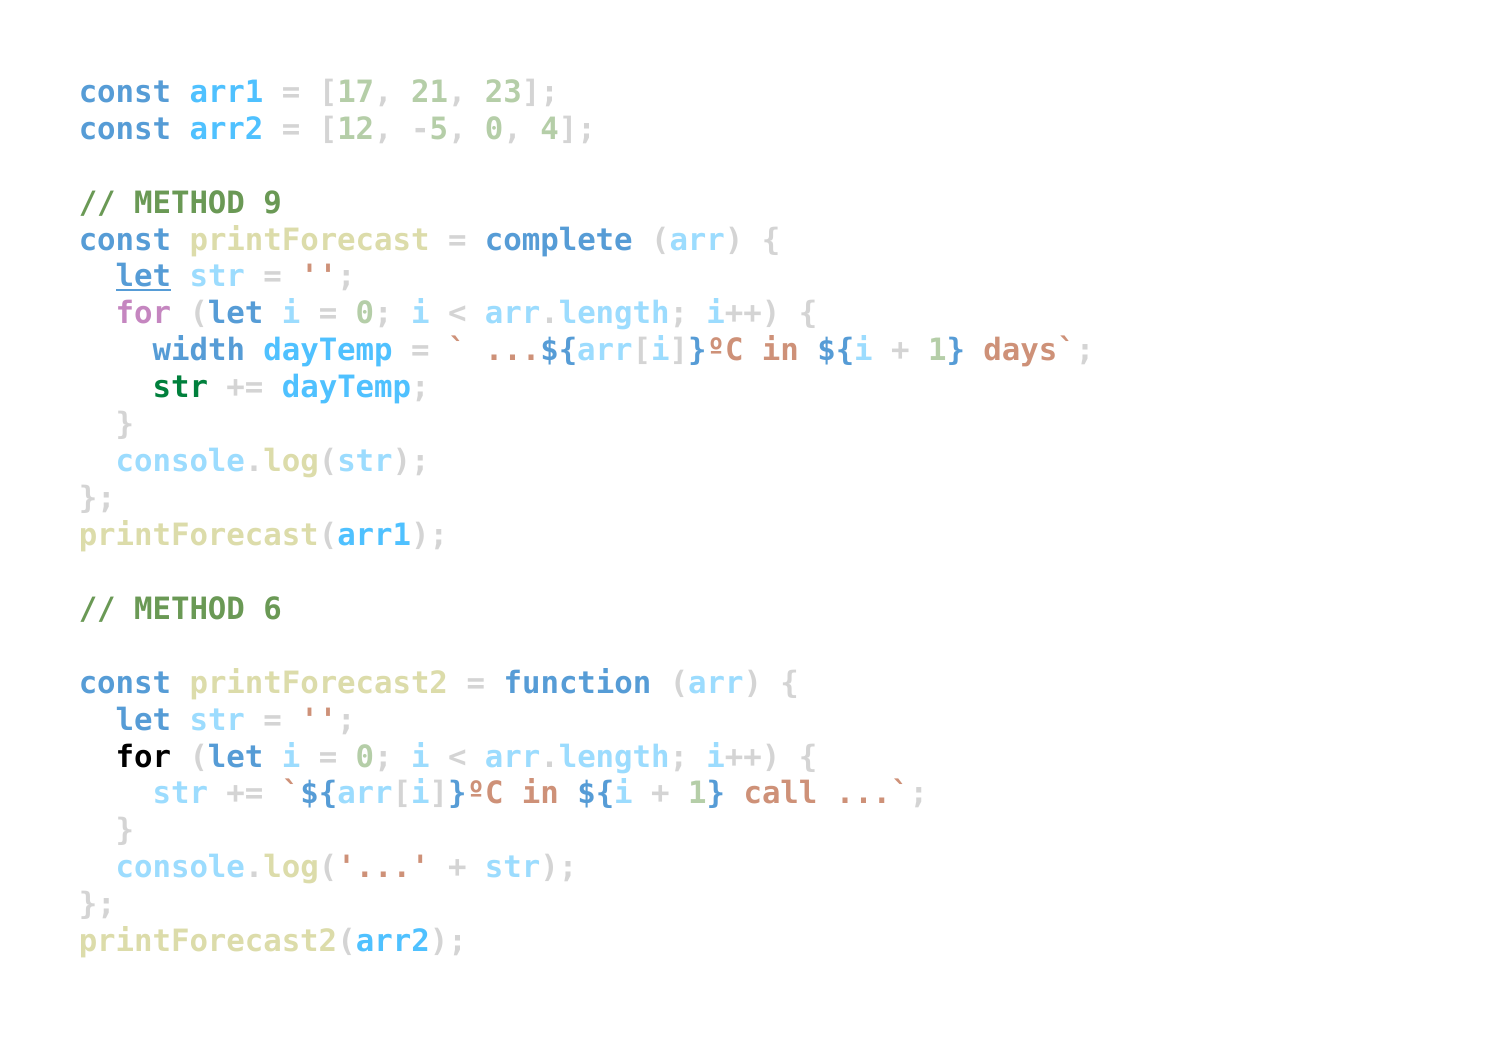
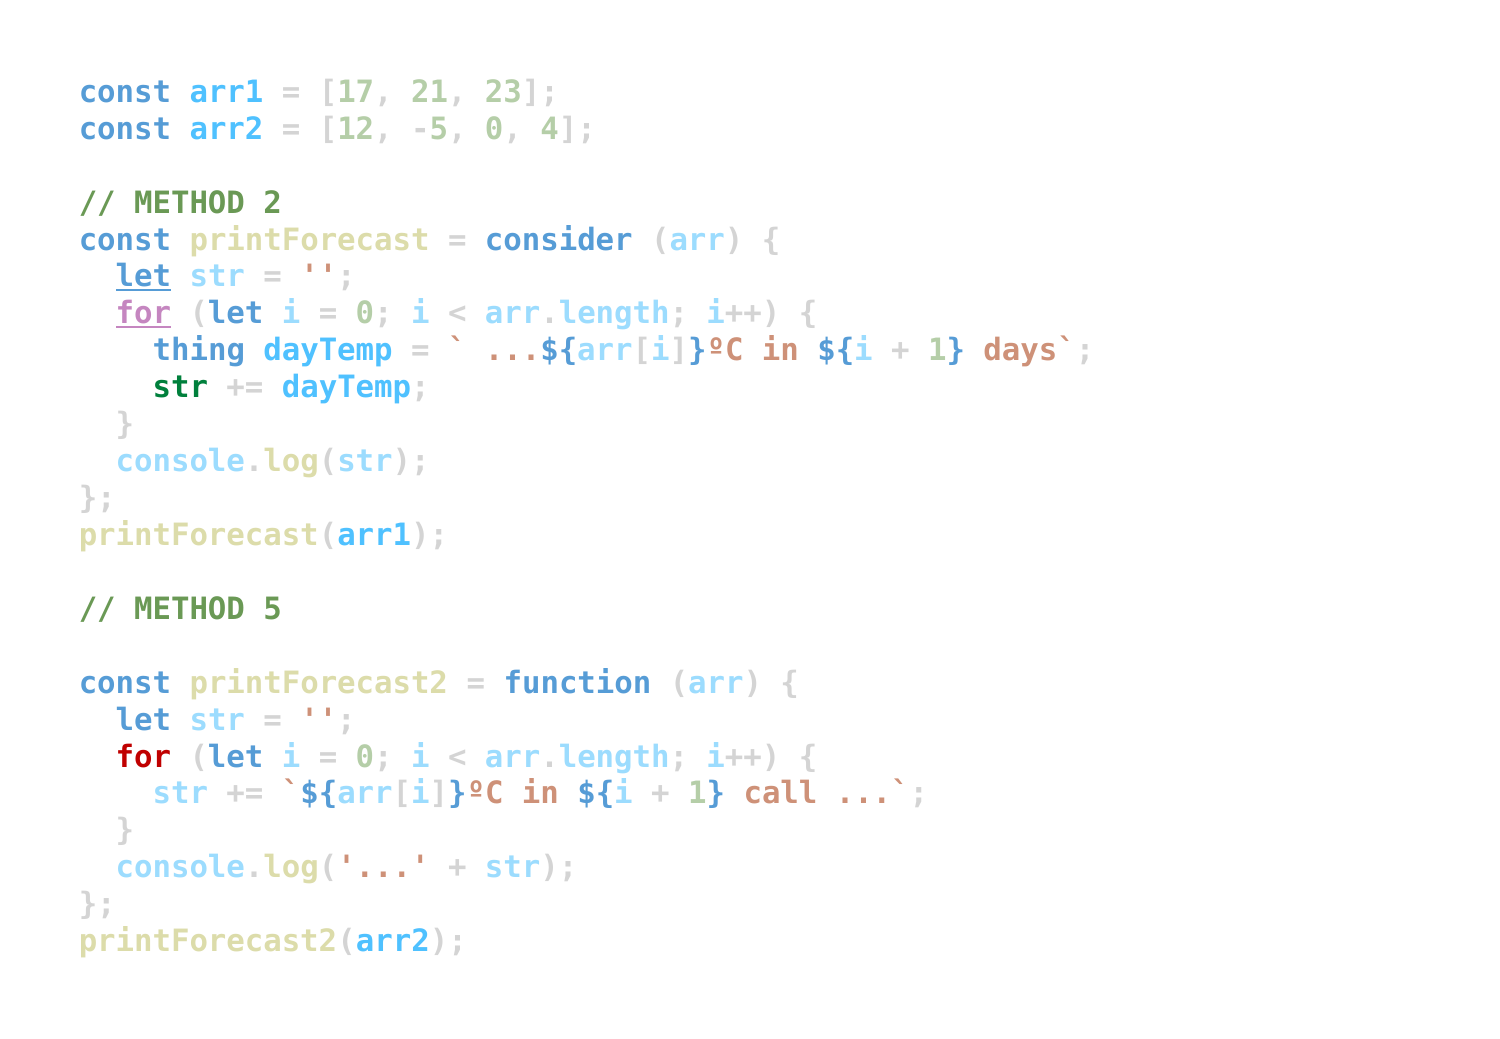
9: 9 -> 2
complete: complete -> consider
for at (143, 314) underline: none -> present
width: width -> thing
6: 6 -> 5
for at (143, 756) colour: black -> red
